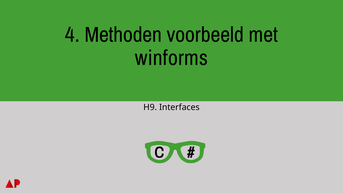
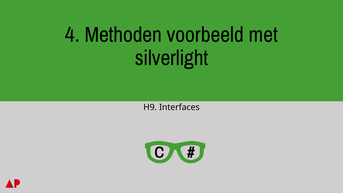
winforms: winforms -> silverlight
